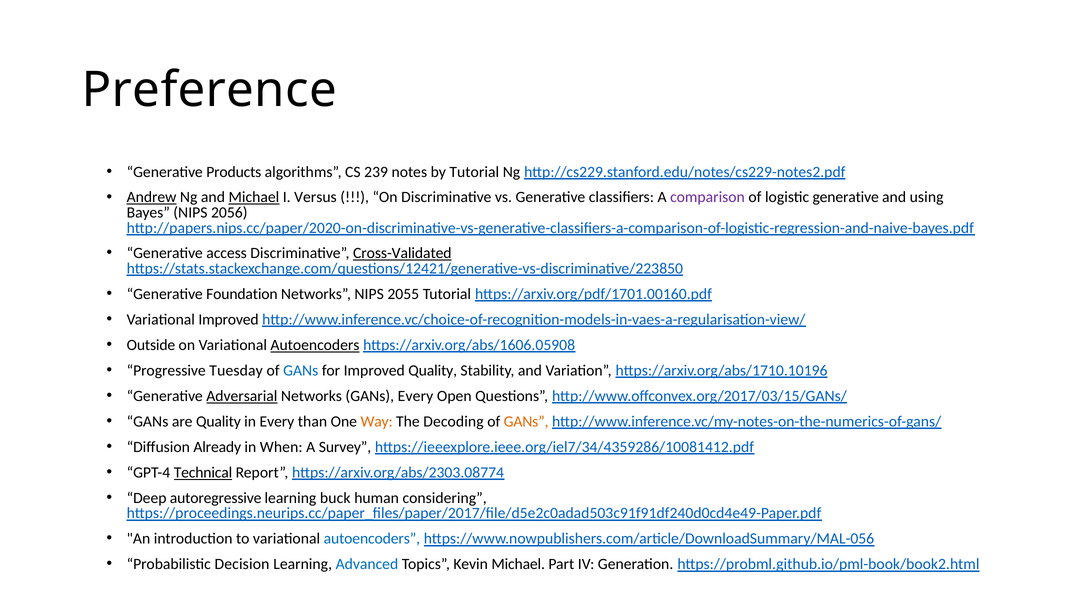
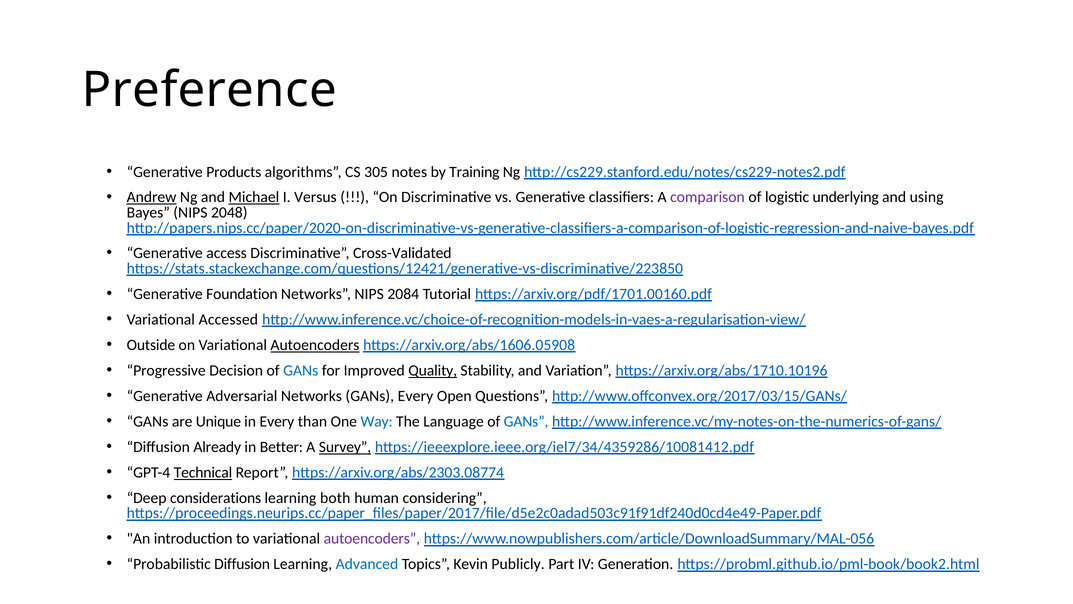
239: 239 -> 305
by Tutorial: Tutorial -> Training
logistic generative: generative -> underlying
2056: 2056 -> 2048
Cross-Validated underline: present -> none
2055: 2055 -> 2084
Variational Improved: Improved -> Accessed
Tuesday: Tuesday -> Decision
Quality at (433, 370) underline: none -> present
Adversarial underline: present -> none
are Quality: Quality -> Unique
Way colour: orange -> blue
Decoding: Decoding -> Language
GANs at (526, 421) colour: orange -> blue
When: When -> Better
Survey underline: none -> present
autoregressive: autoregressive -> considerations
buck: buck -> both
autoencoders at (372, 538) colour: blue -> purple
Probabilistic Decision: Decision -> Diffusion
Kevin Michael: Michael -> Publicly
